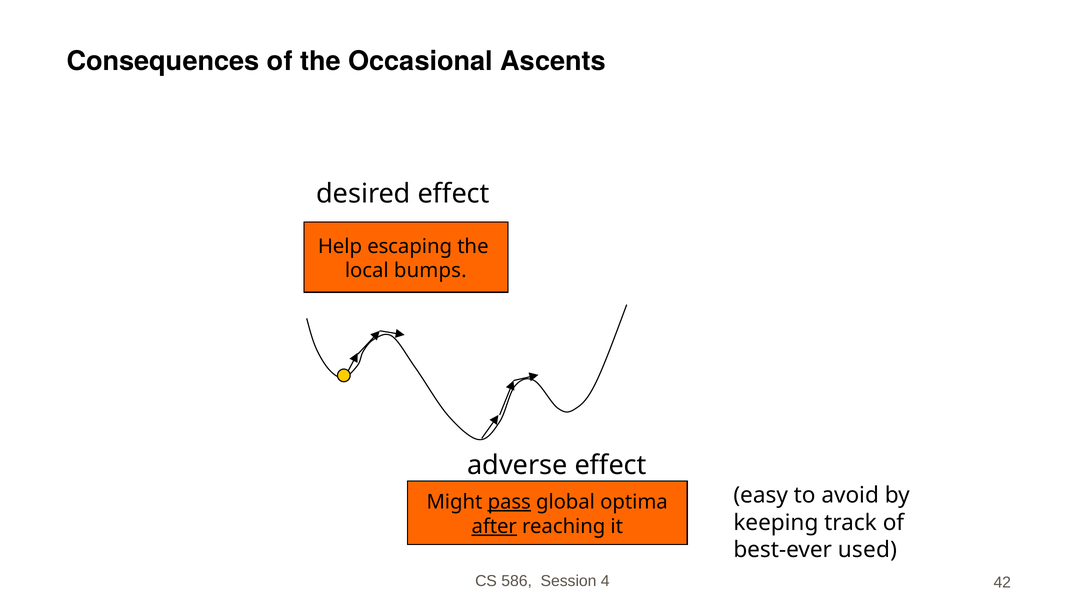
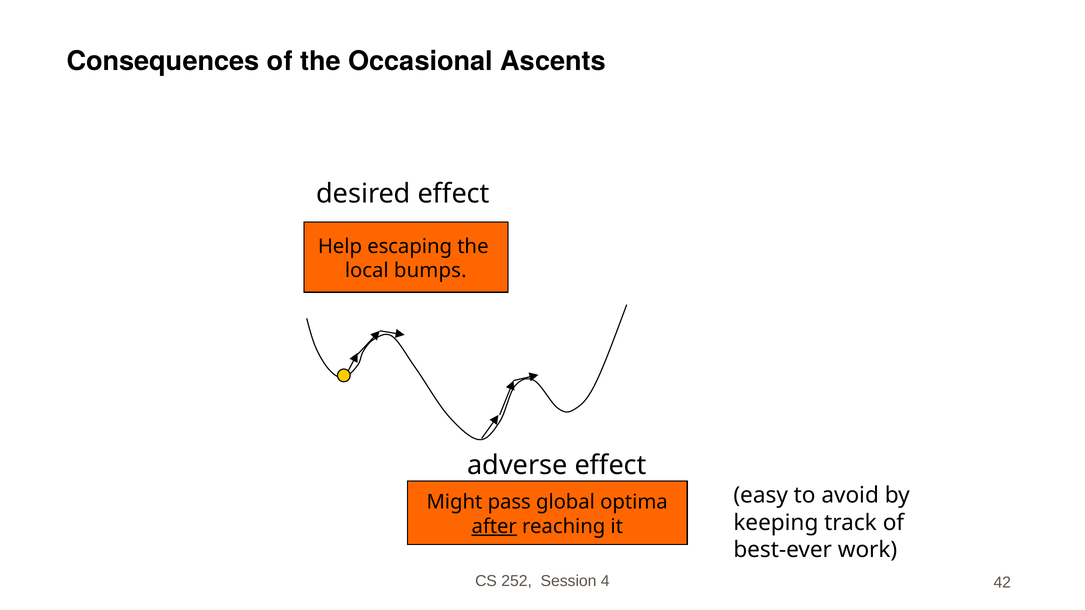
pass underline: present -> none
used: used -> work
586: 586 -> 252
